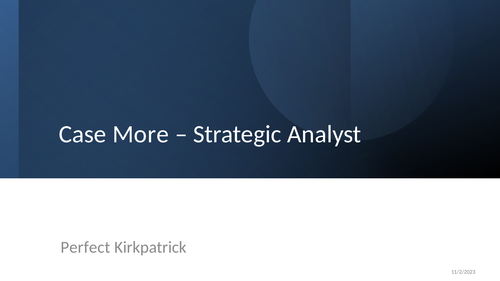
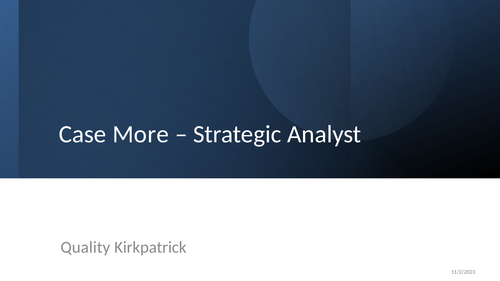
Perfect: Perfect -> Quality
